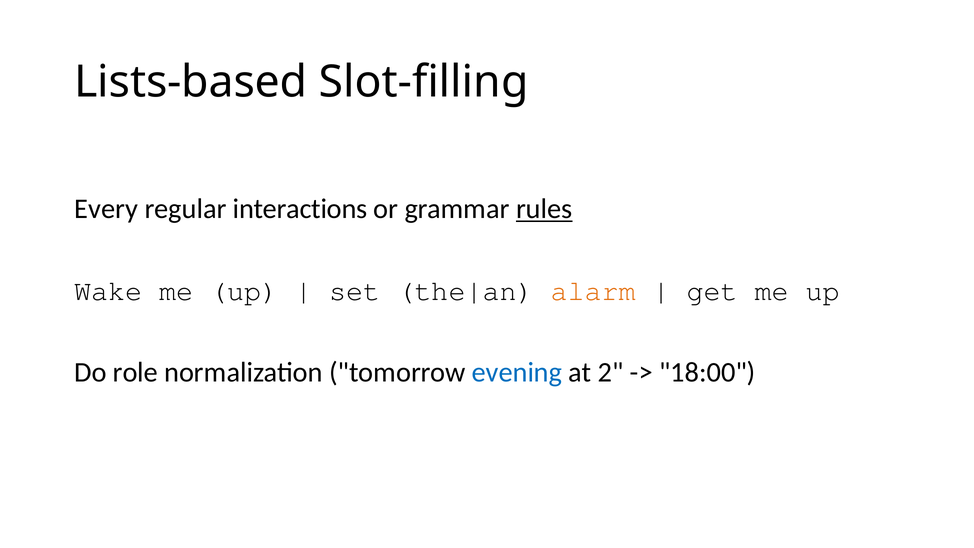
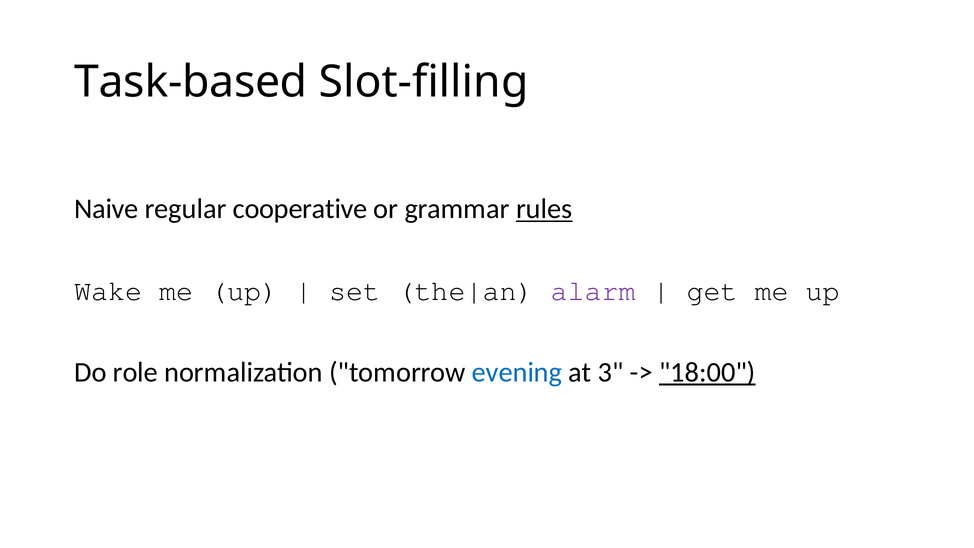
Lists-based: Lists-based -> Task-based
Every: Every -> Naive
interactions: interactions -> cooperative
alarm colour: orange -> purple
2: 2 -> 3
18:00 underline: none -> present
